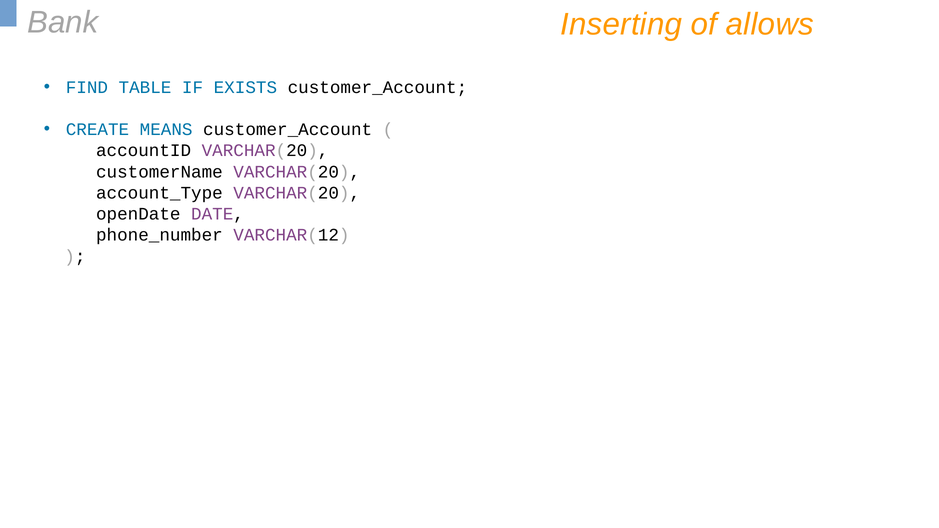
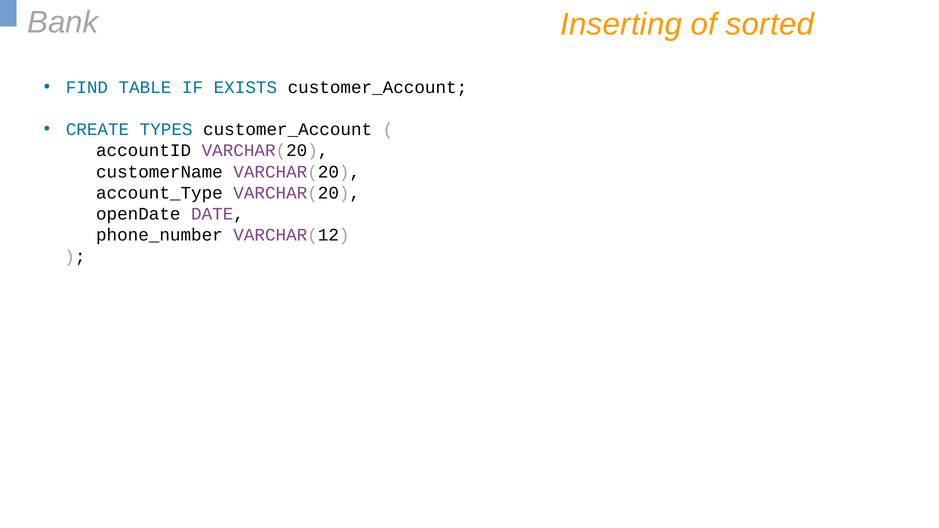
allows: allows -> sorted
MEANS: MEANS -> TYPES
